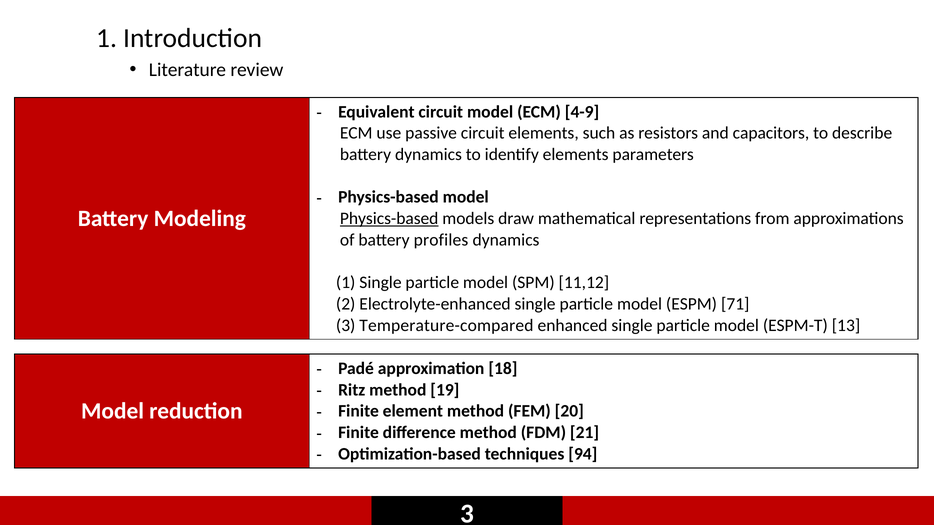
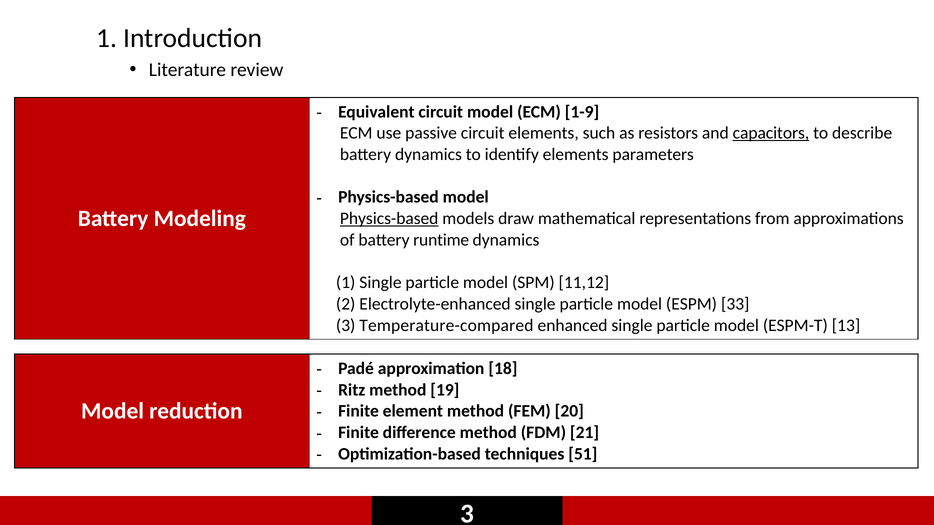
4-9: 4-9 -> 1-9
capacitors underline: none -> present
profiles: profiles -> runtime
71: 71 -> 33
94: 94 -> 51
